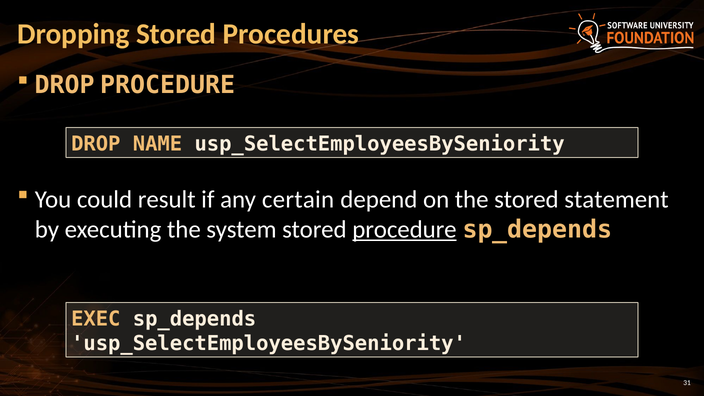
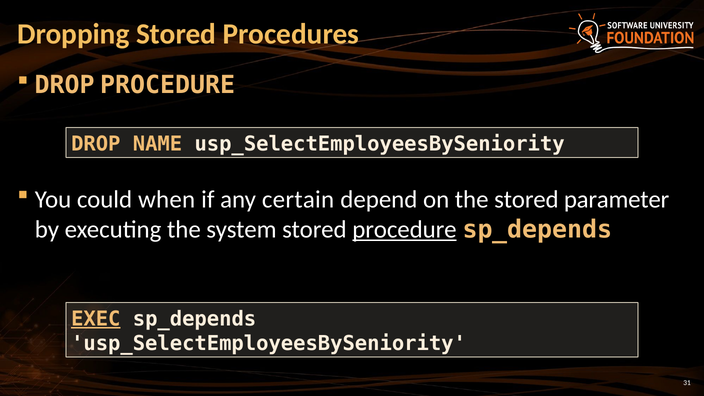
result: result -> when
statement: statement -> parameter
EXEC underline: none -> present
